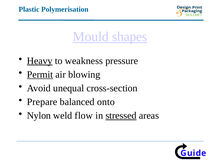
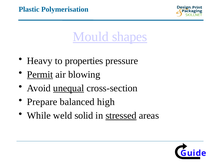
Heavy underline: present -> none
weakness: weakness -> properties
unequal underline: none -> present
onto: onto -> high
Nylon: Nylon -> While
flow: flow -> solid
